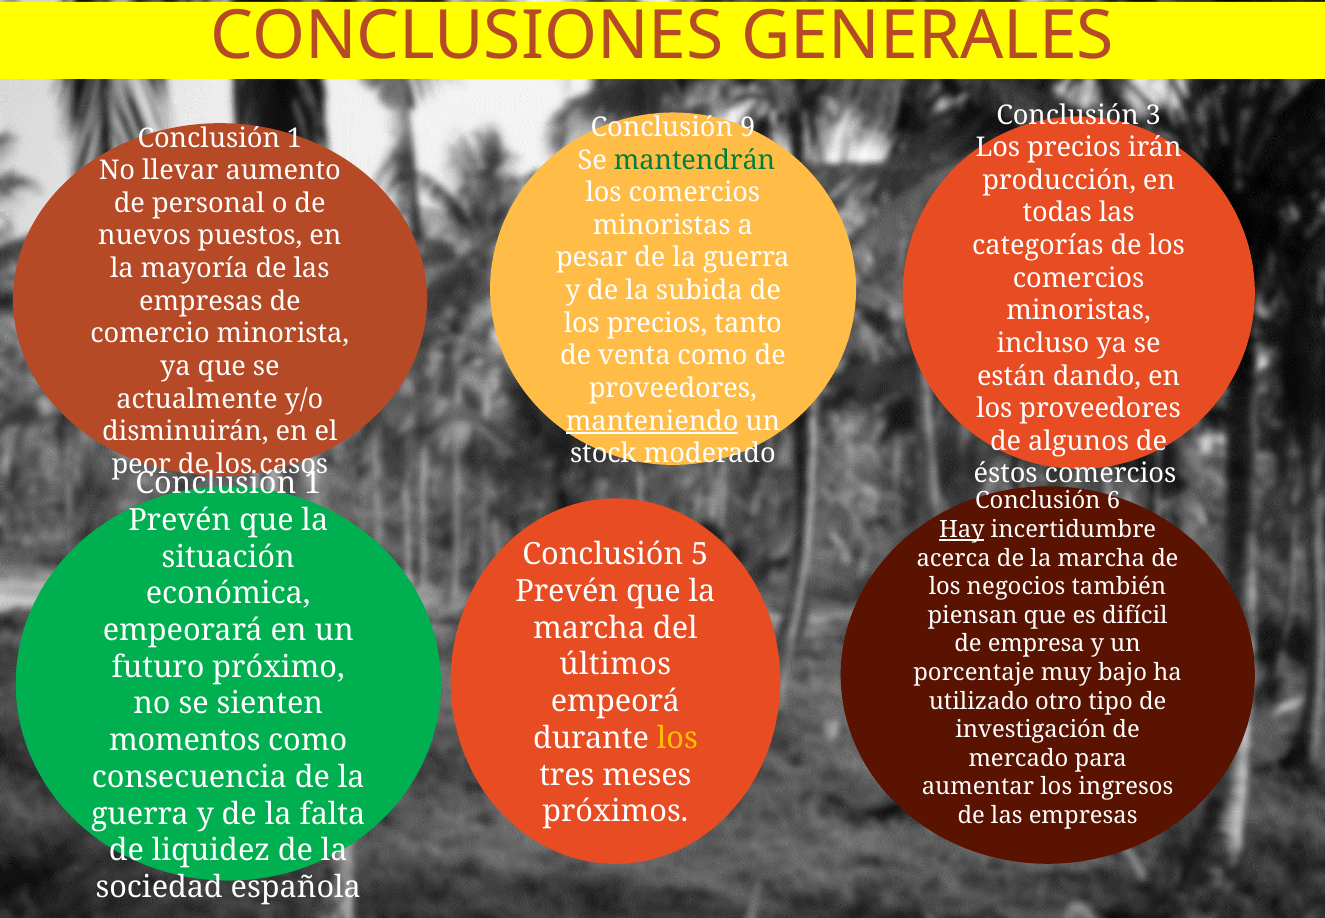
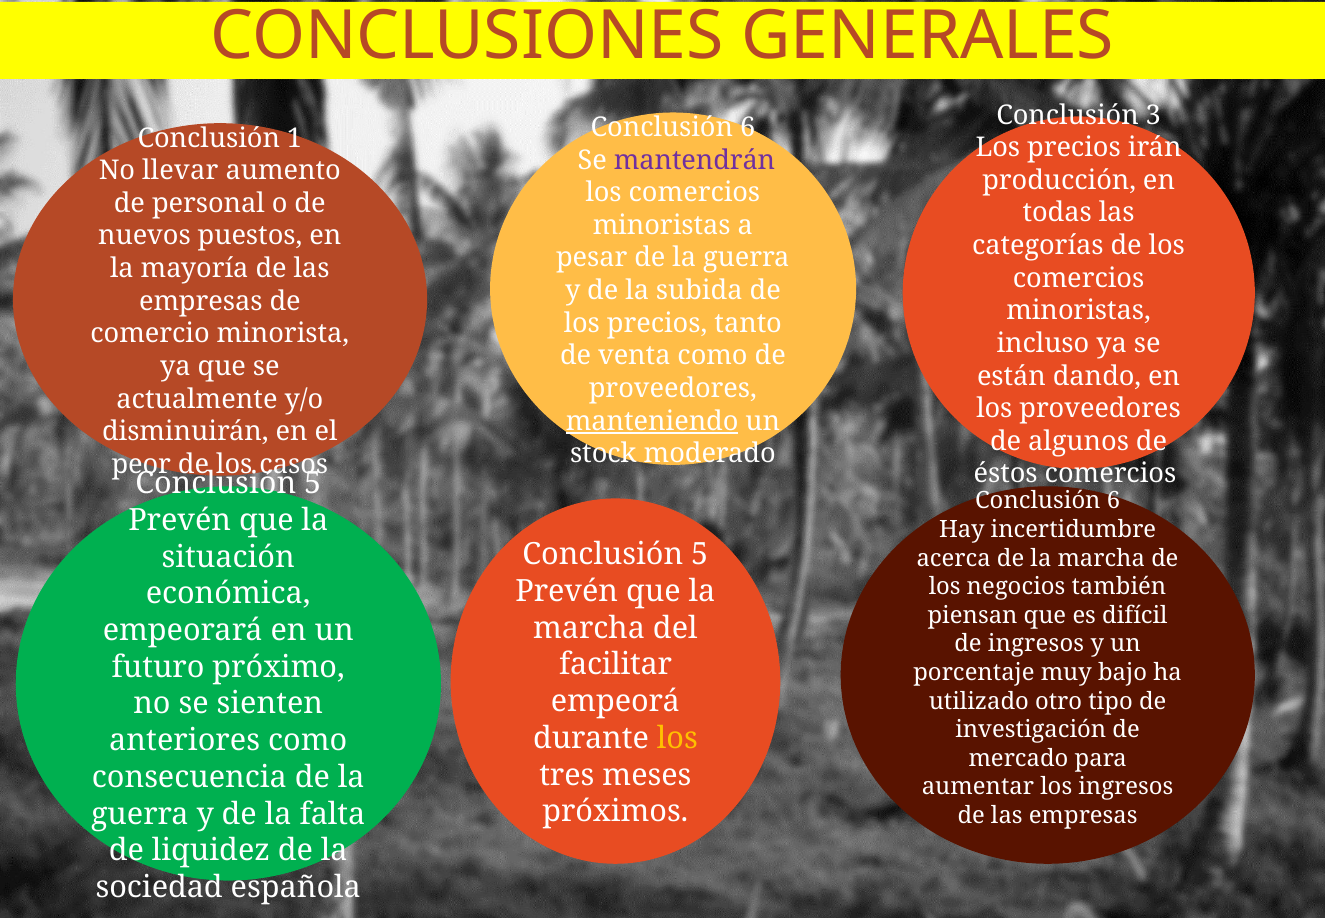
9 at (748, 127): 9 -> 6
mantendrán colour: green -> purple
1 at (313, 483): 1 -> 5
Hay underline: present -> none
de empresa: empresa -> ingresos
últimos: últimos -> facilitar
momentos: momentos -> anteriores
